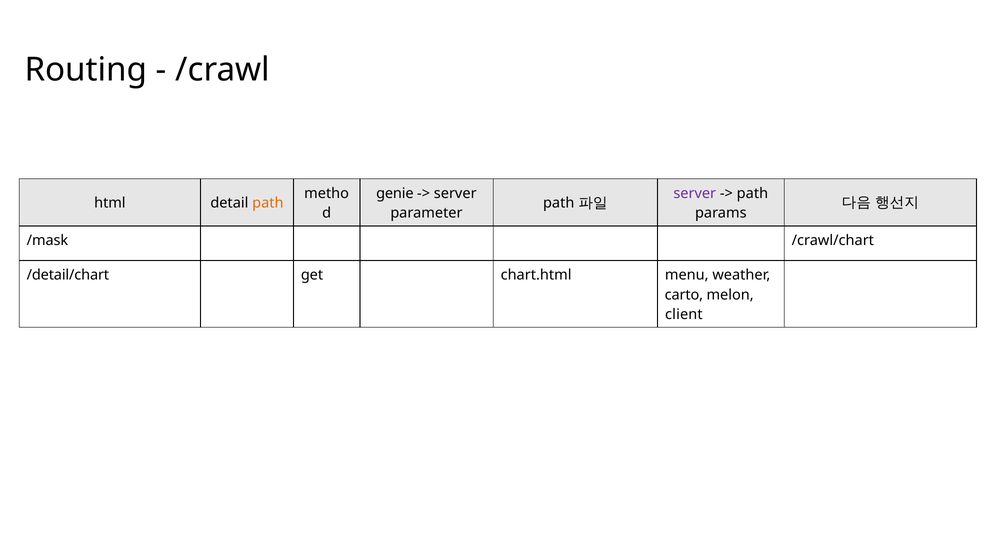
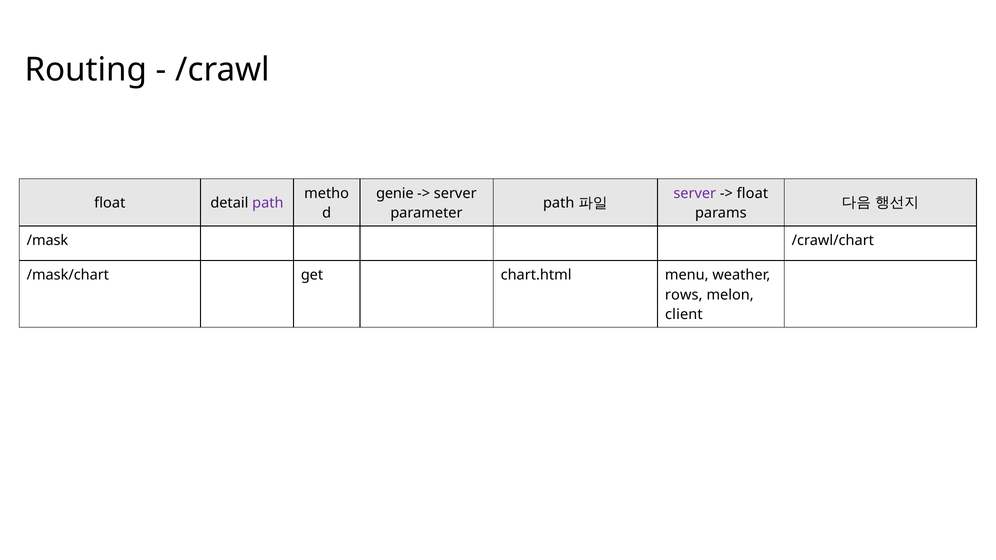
path at (752, 193): path -> float
html at (110, 203): html -> float
path at (268, 203) colour: orange -> purple
/detail/chart: /detail/chart -> /mask/chart
carto: carto -> rows
